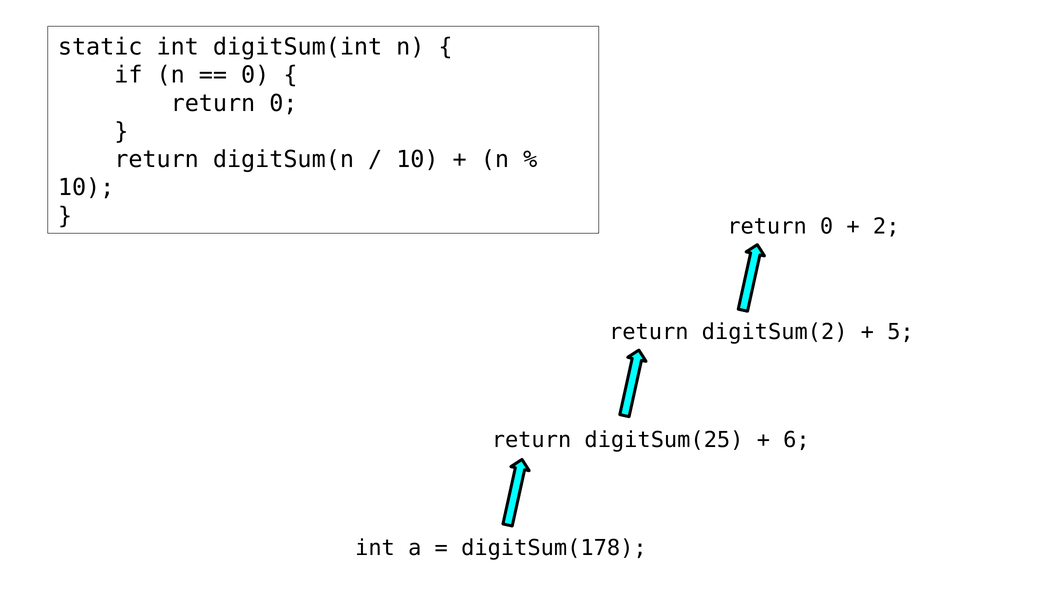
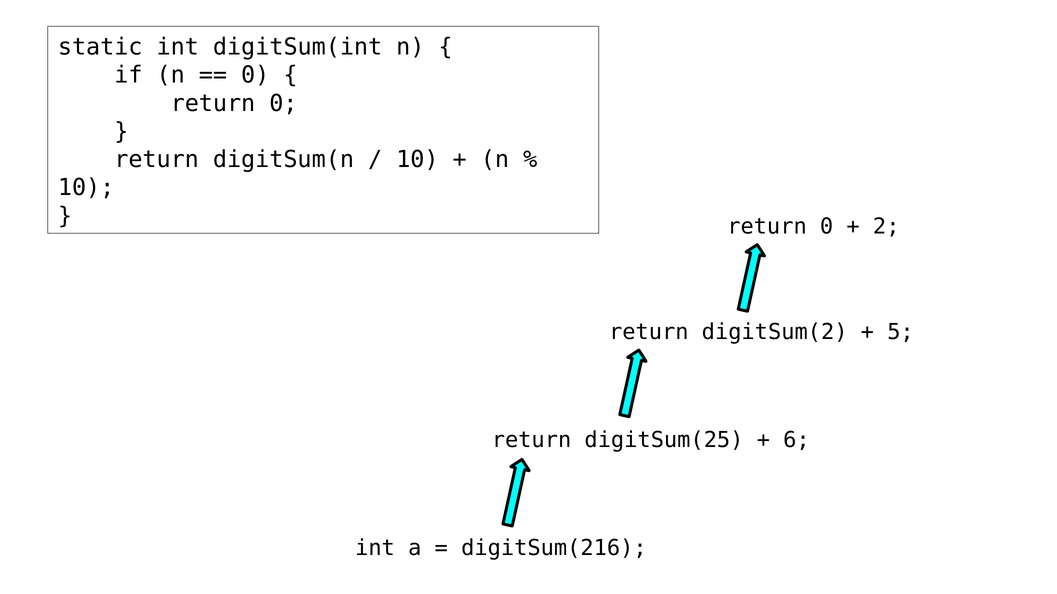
digitSum(178: digitSum(178 -> digitSum(216
